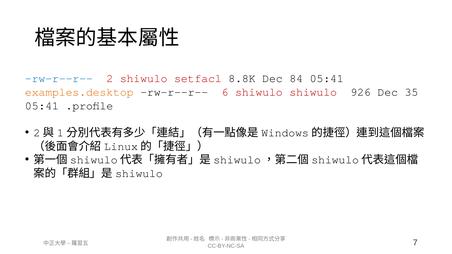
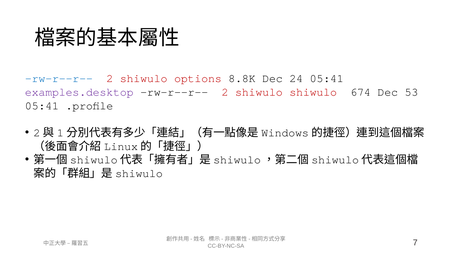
setfacl: setfacl -> options
84: 84 -> 24
examples.desktop colour: orange -> purple
6 at (225, 92): 6 -> 2
926: 926 -> 674
35: 35 -> 53
